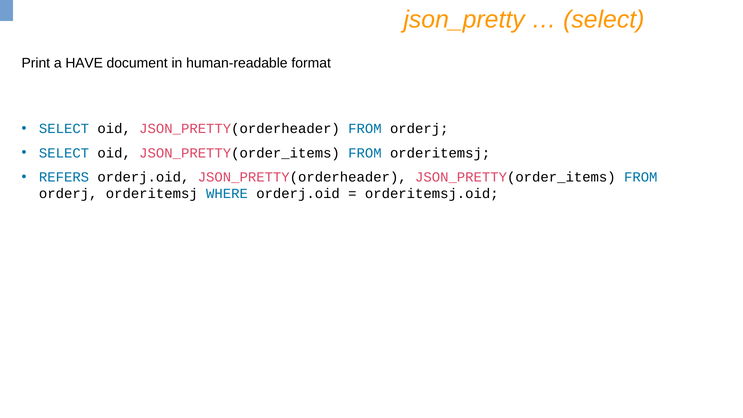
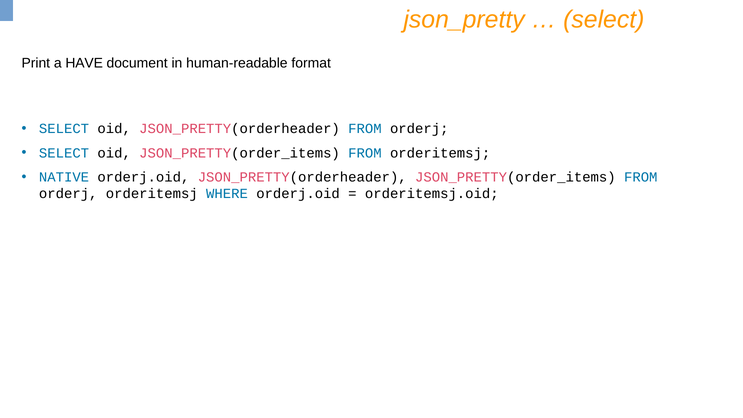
REFERS: REFERS -> NATIVE
